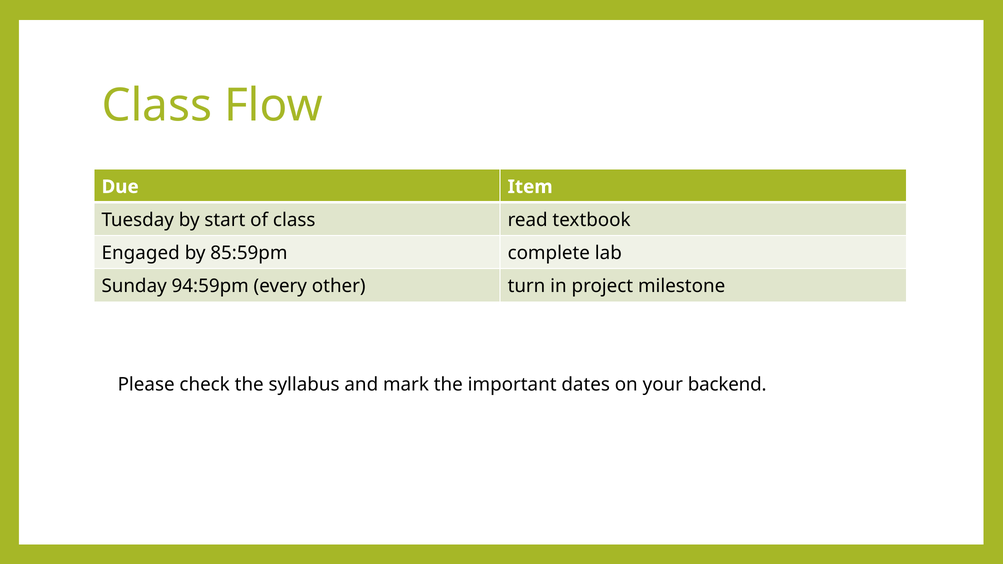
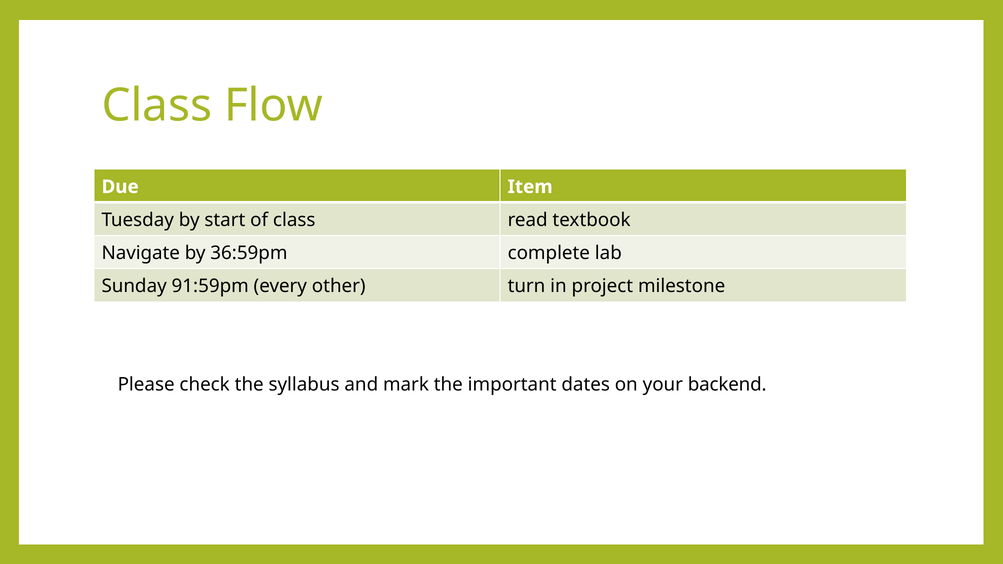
Engaged: Engaged -> Navigate
85:59pm: 85:59pm -> 36:59pm
94:59pm: 94:59pm -> 91:59pm
